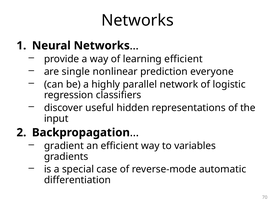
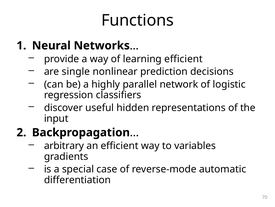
Networks at (137, 20): Networks -> Functions
everyone: everyone -> decisions
gradient: gradient -> arbitrary
